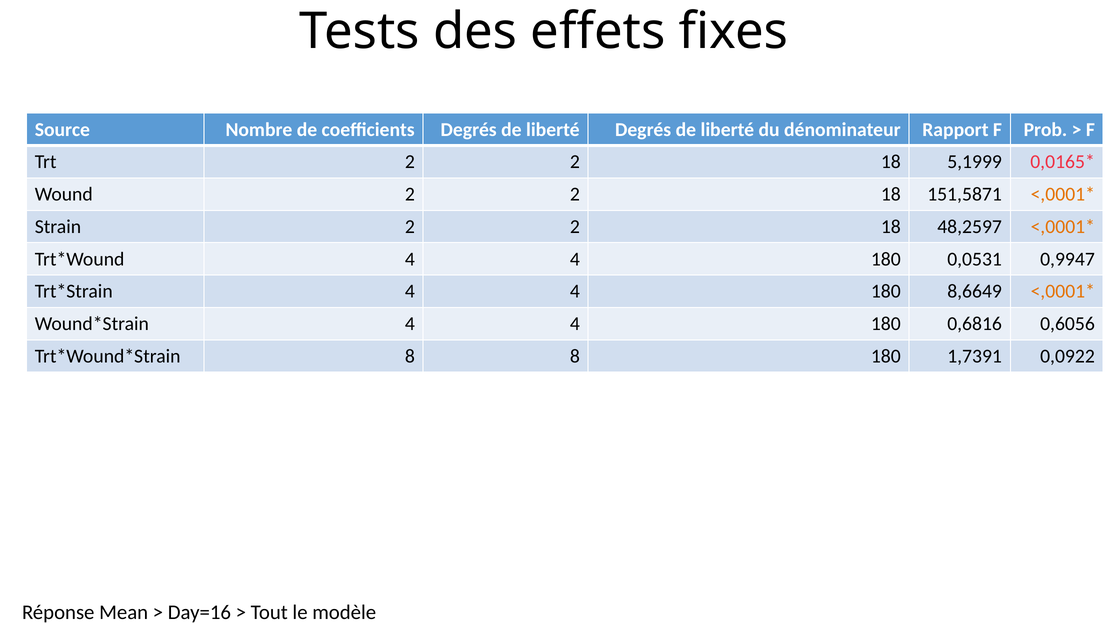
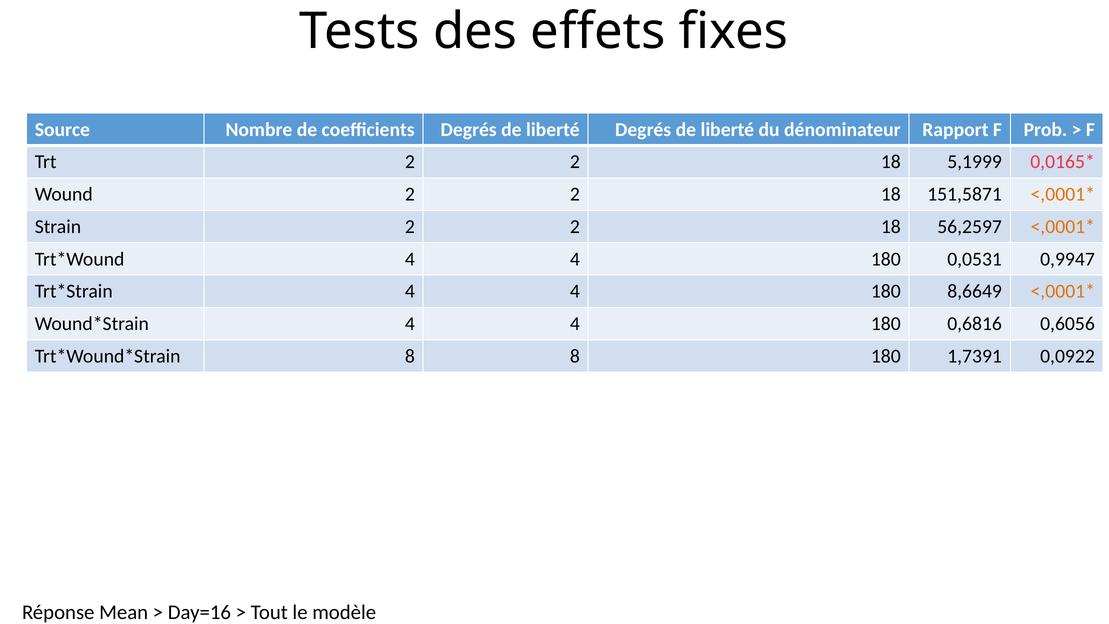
48,2597: 48,2597 -> 56,2597
